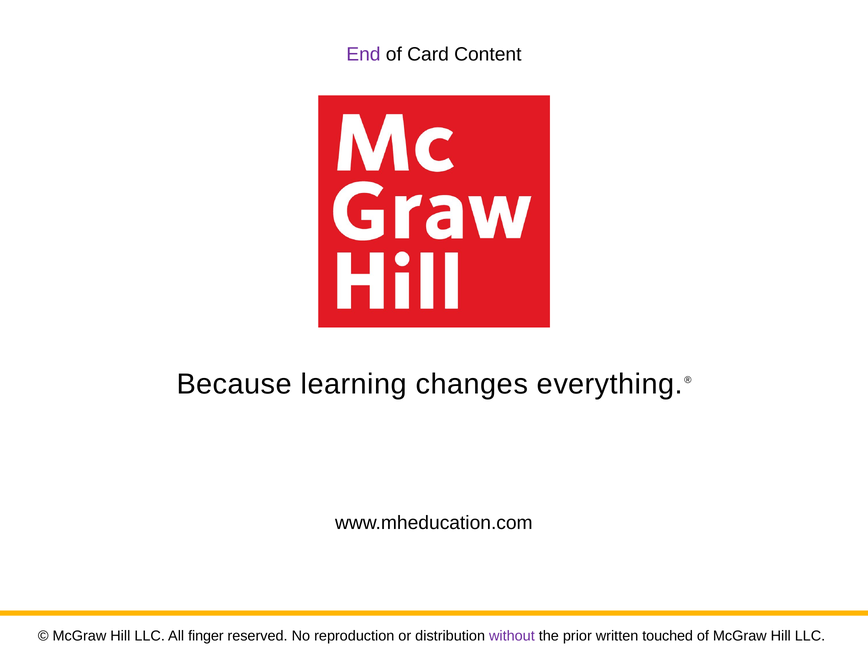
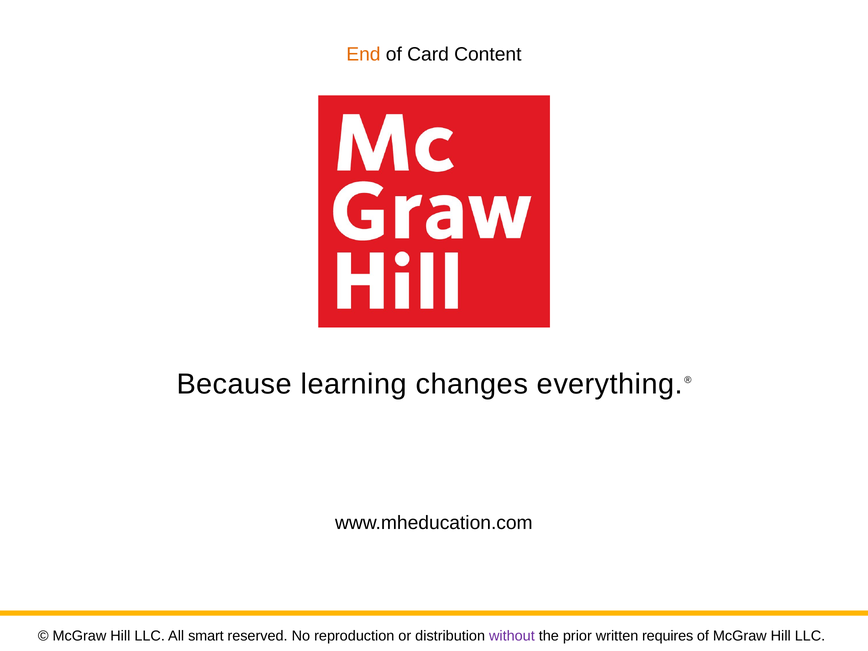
End colour: purple -> orange
finger: finger -> smart
touched: touched -> requires
